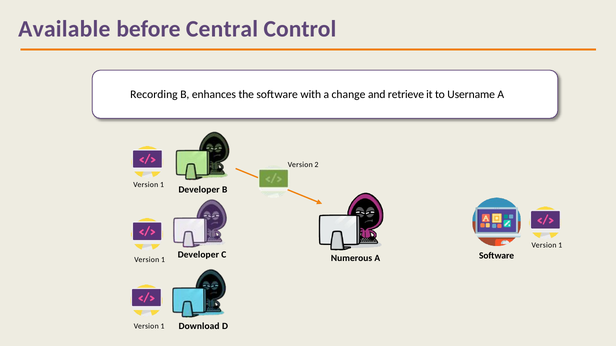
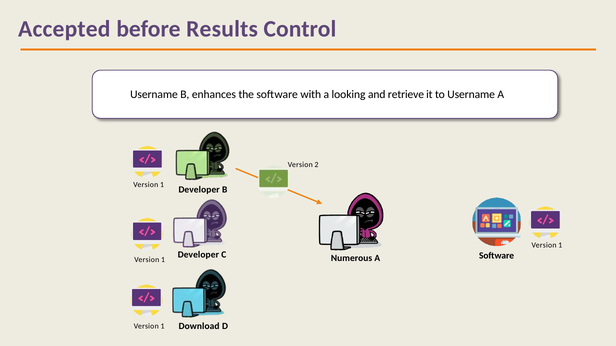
Available: Available -> Accepted
Central: Central -> Results
Recording at (154, 95): Recording -> Username
change: change -> looking
